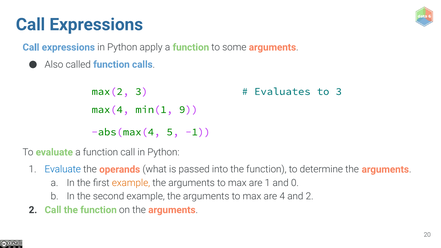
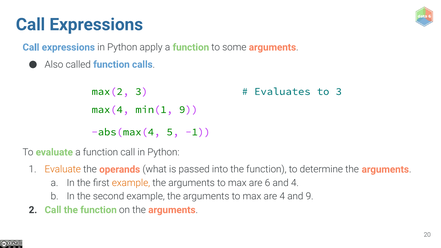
Evaluate at (63, 169) colour: blue -> orange
are 1: 1 -> 6
and 0: 0 -> 4
and 2: 2 -> 9
